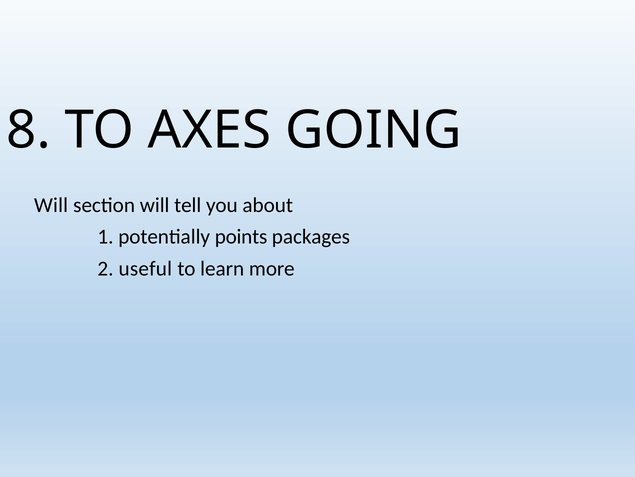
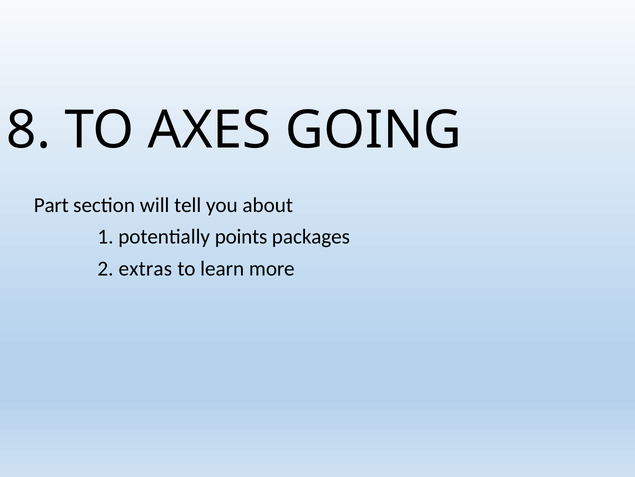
Will at (51, 205): Will -> Part
useful: useful -> extras
